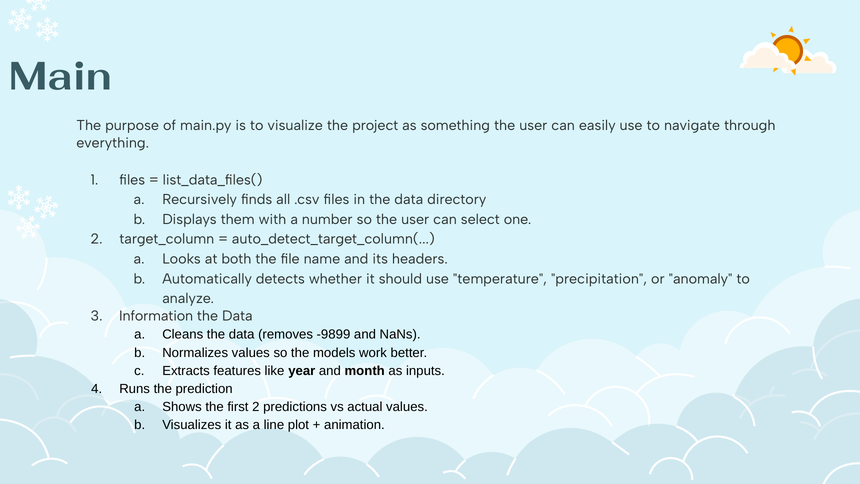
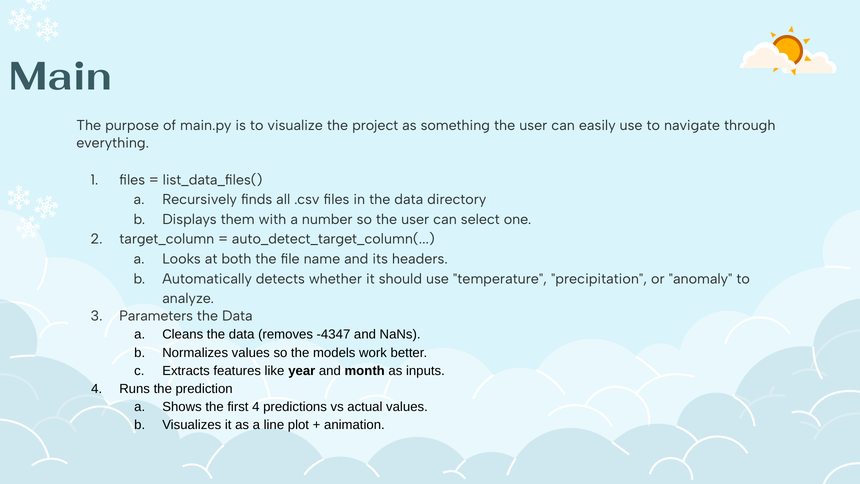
Information: Information -> Parameters
-9899: -9899 -> -4347
first 2: 2 -> 4
